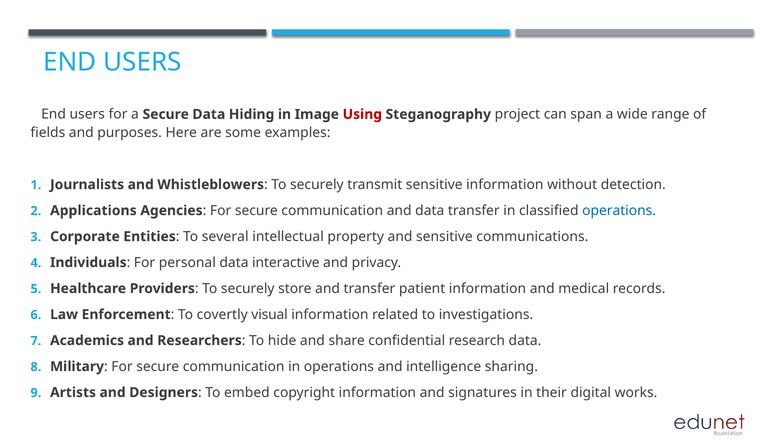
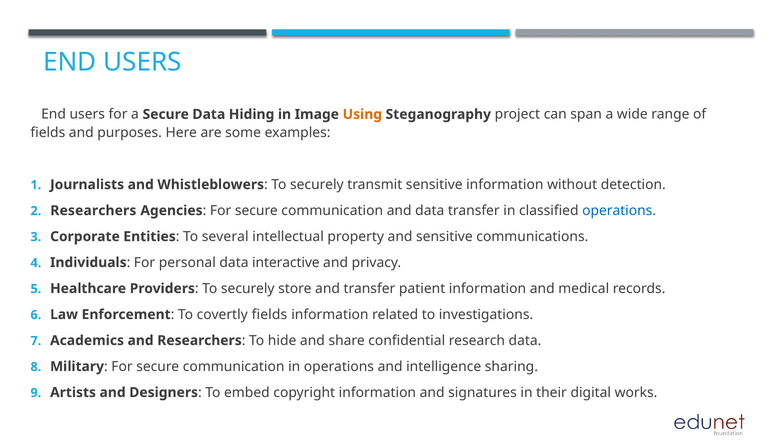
Using colour: red -> orange
Applications at (93, 211): Applications -> Researchers
covertly visual: visual -> fields
